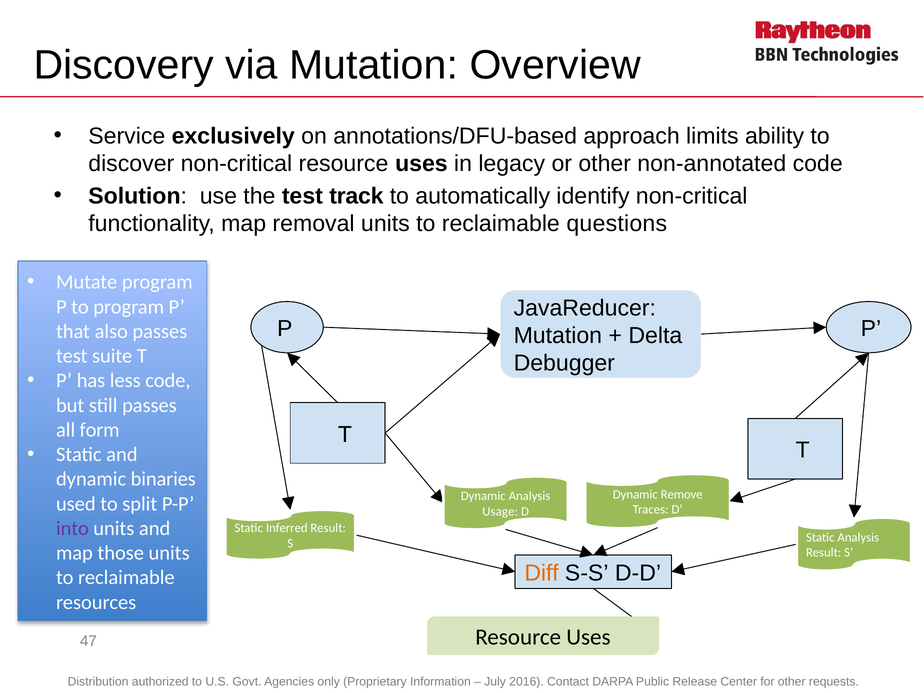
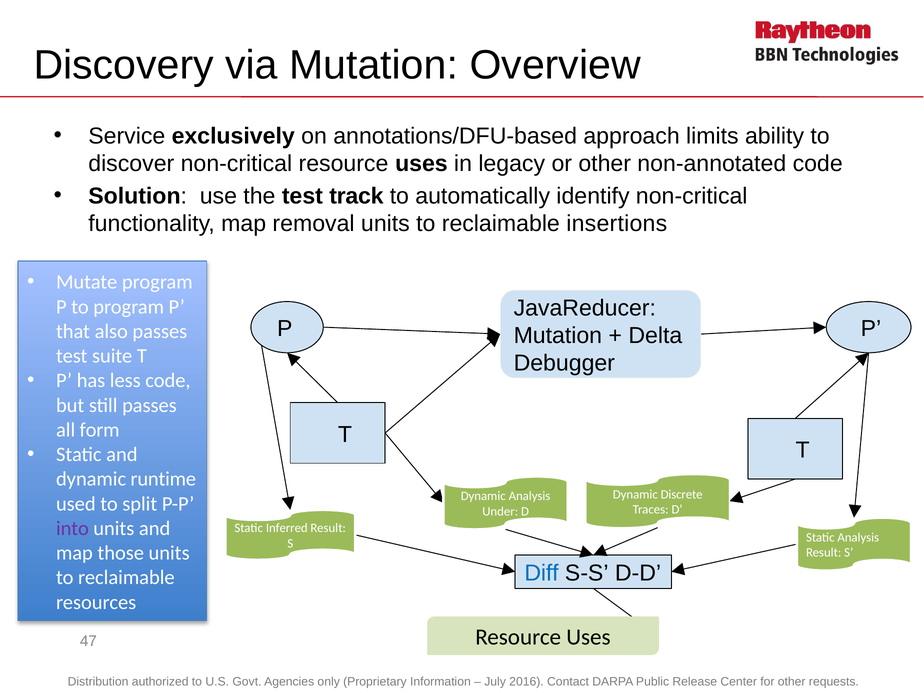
questions: questions -> insertions
binaries: binaries -> runtime
Remove: Remove -> Discrete
Usage: Usage -> Under
Diff colour: orange -> blue
